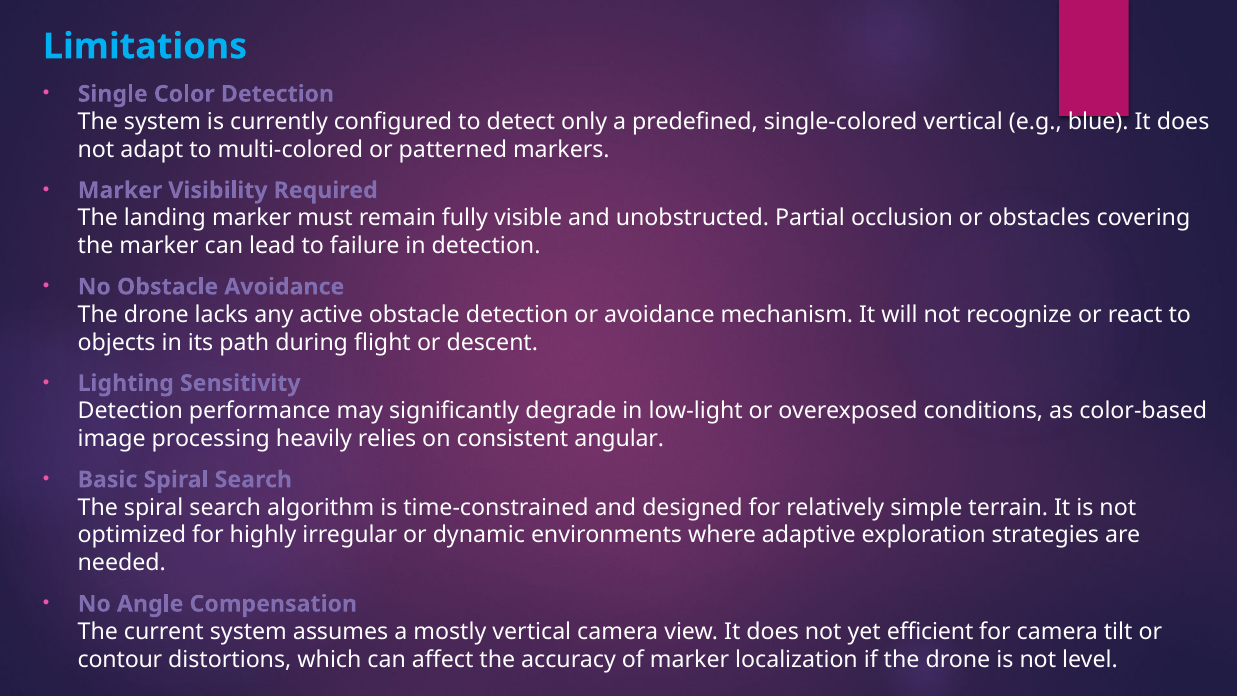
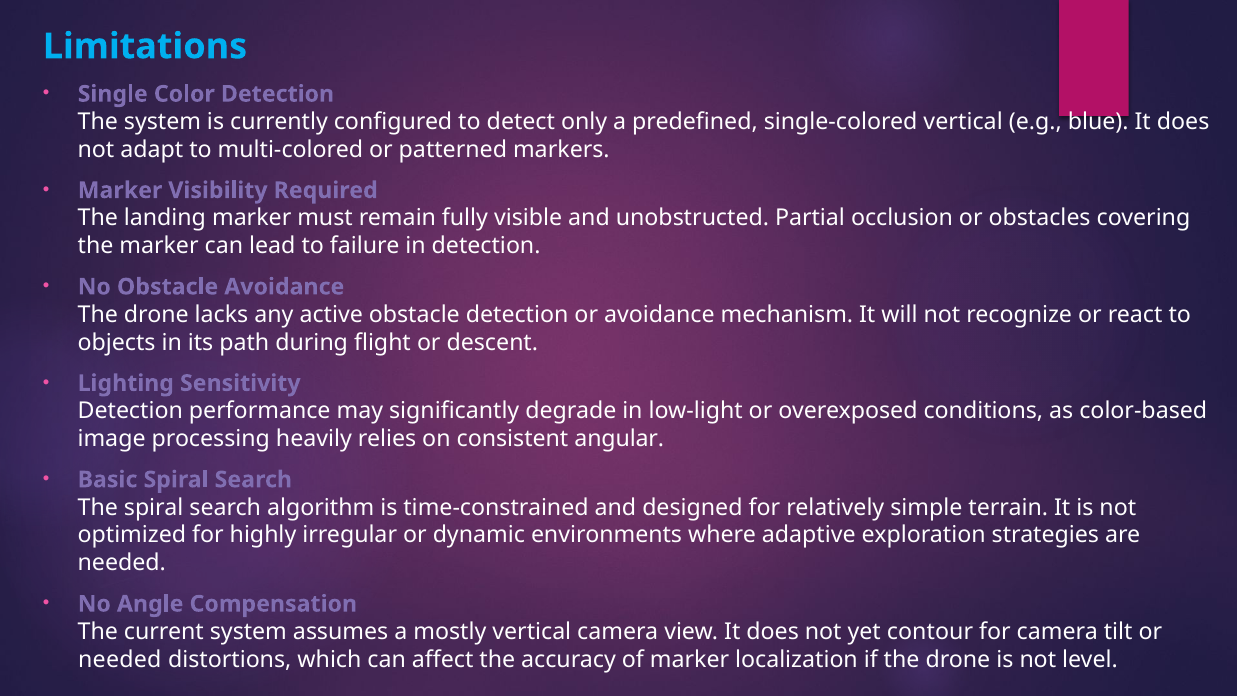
efficient: efficient -> contour
contour at (120, 659): contour -> needed
